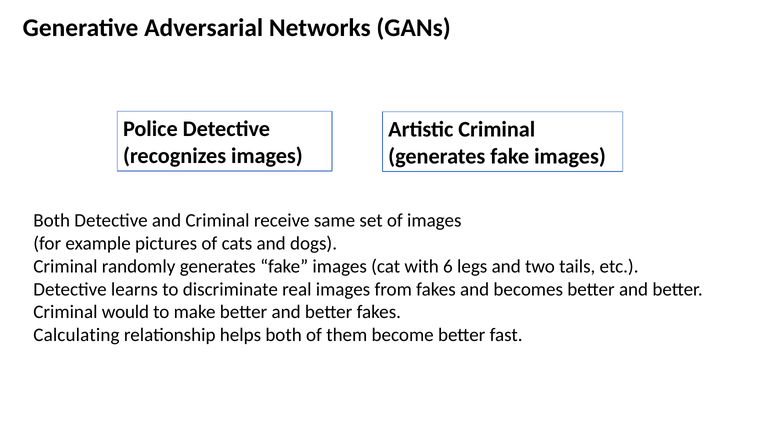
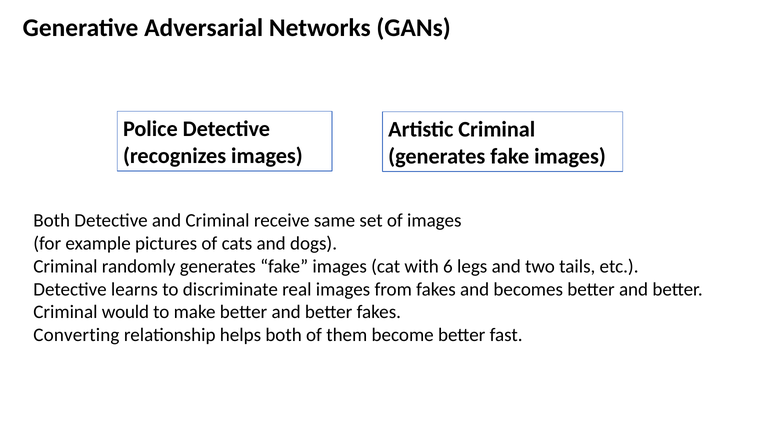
Calculating: Calculating -> Converting
